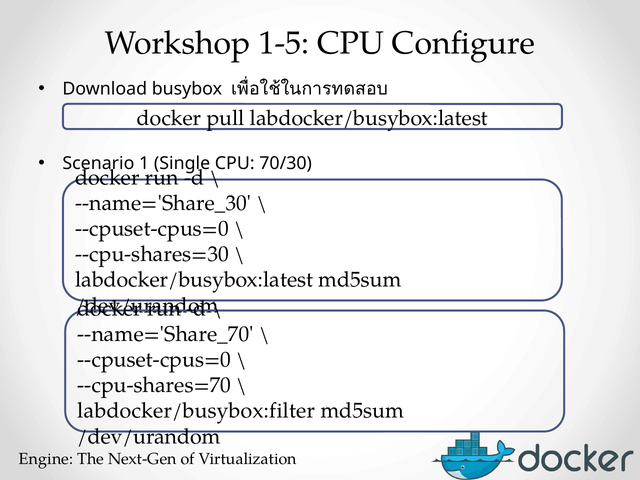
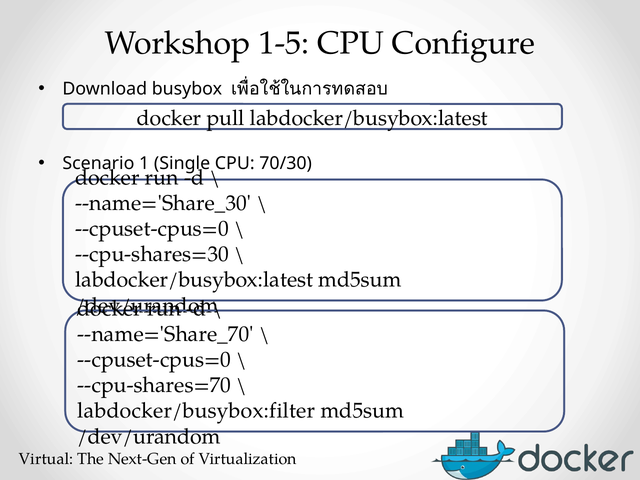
Engine: Engine -> Virtual
